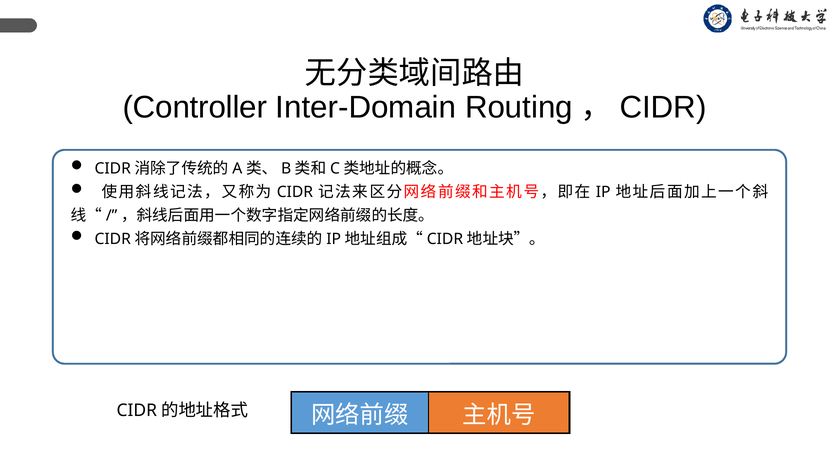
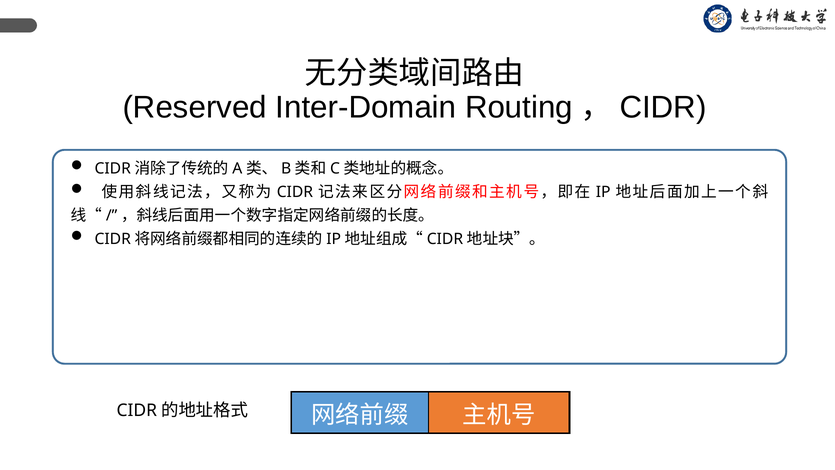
Controller: Controller -> Reserved
